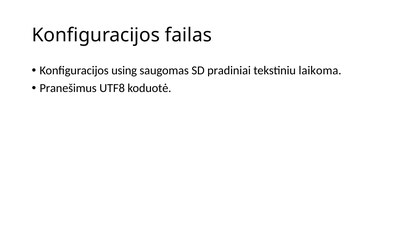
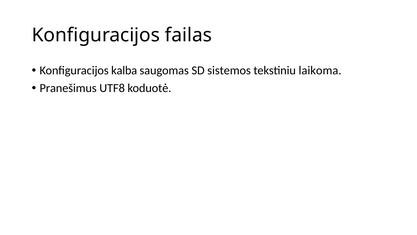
using: using -> kalba
pradiniai: pradiniai -> sistemos
